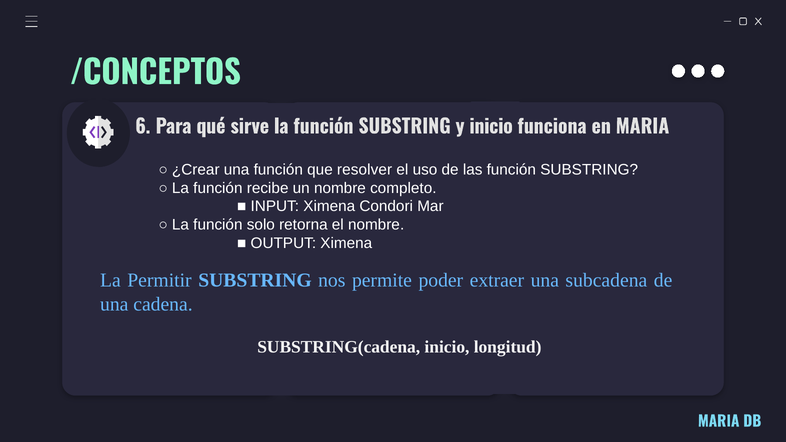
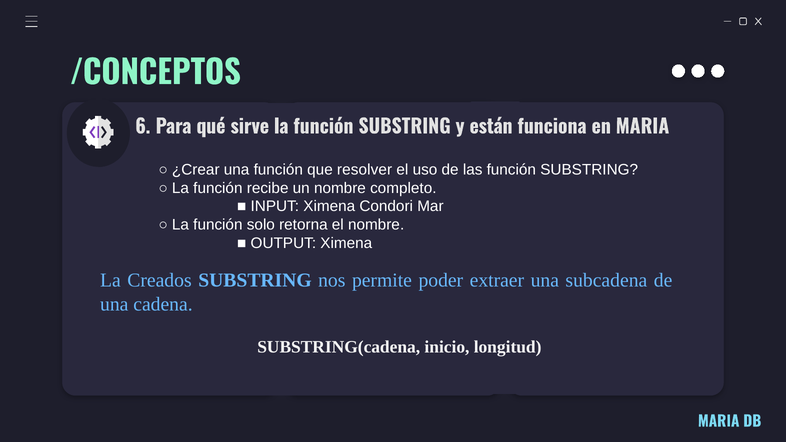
y inicio: inicio -> están
Permitir: Permitir -> Creados
